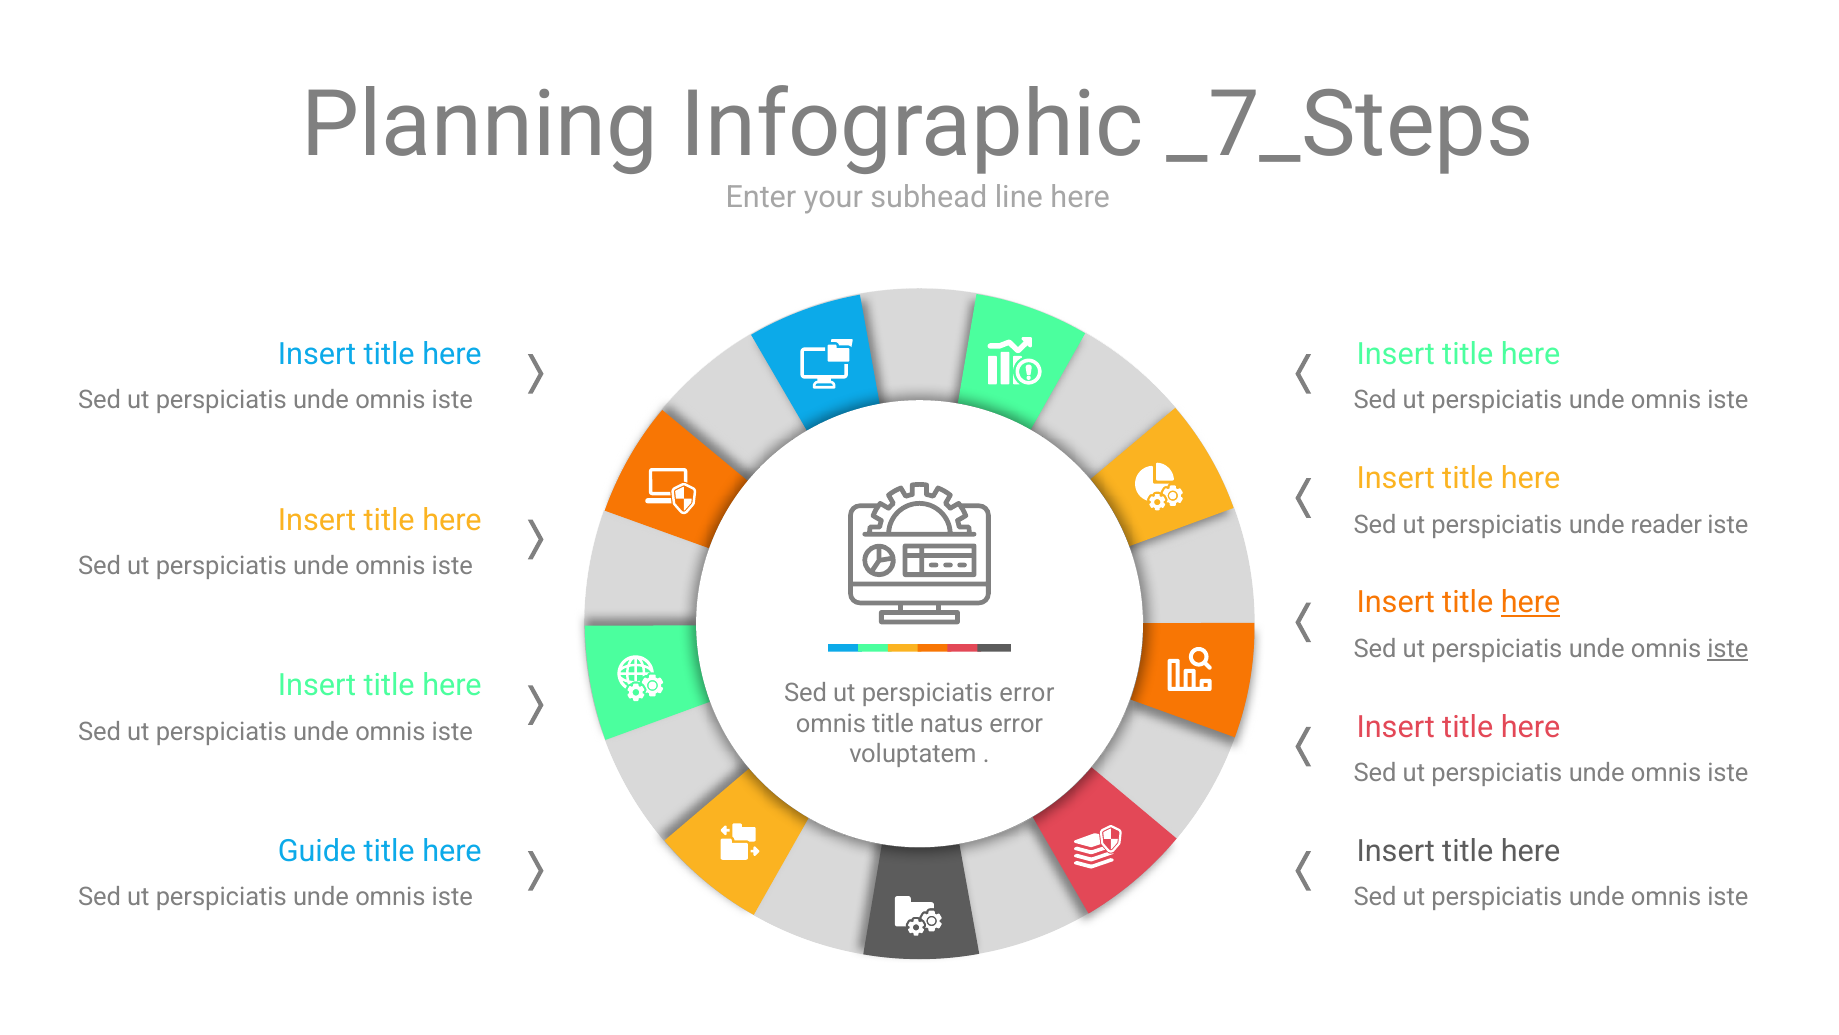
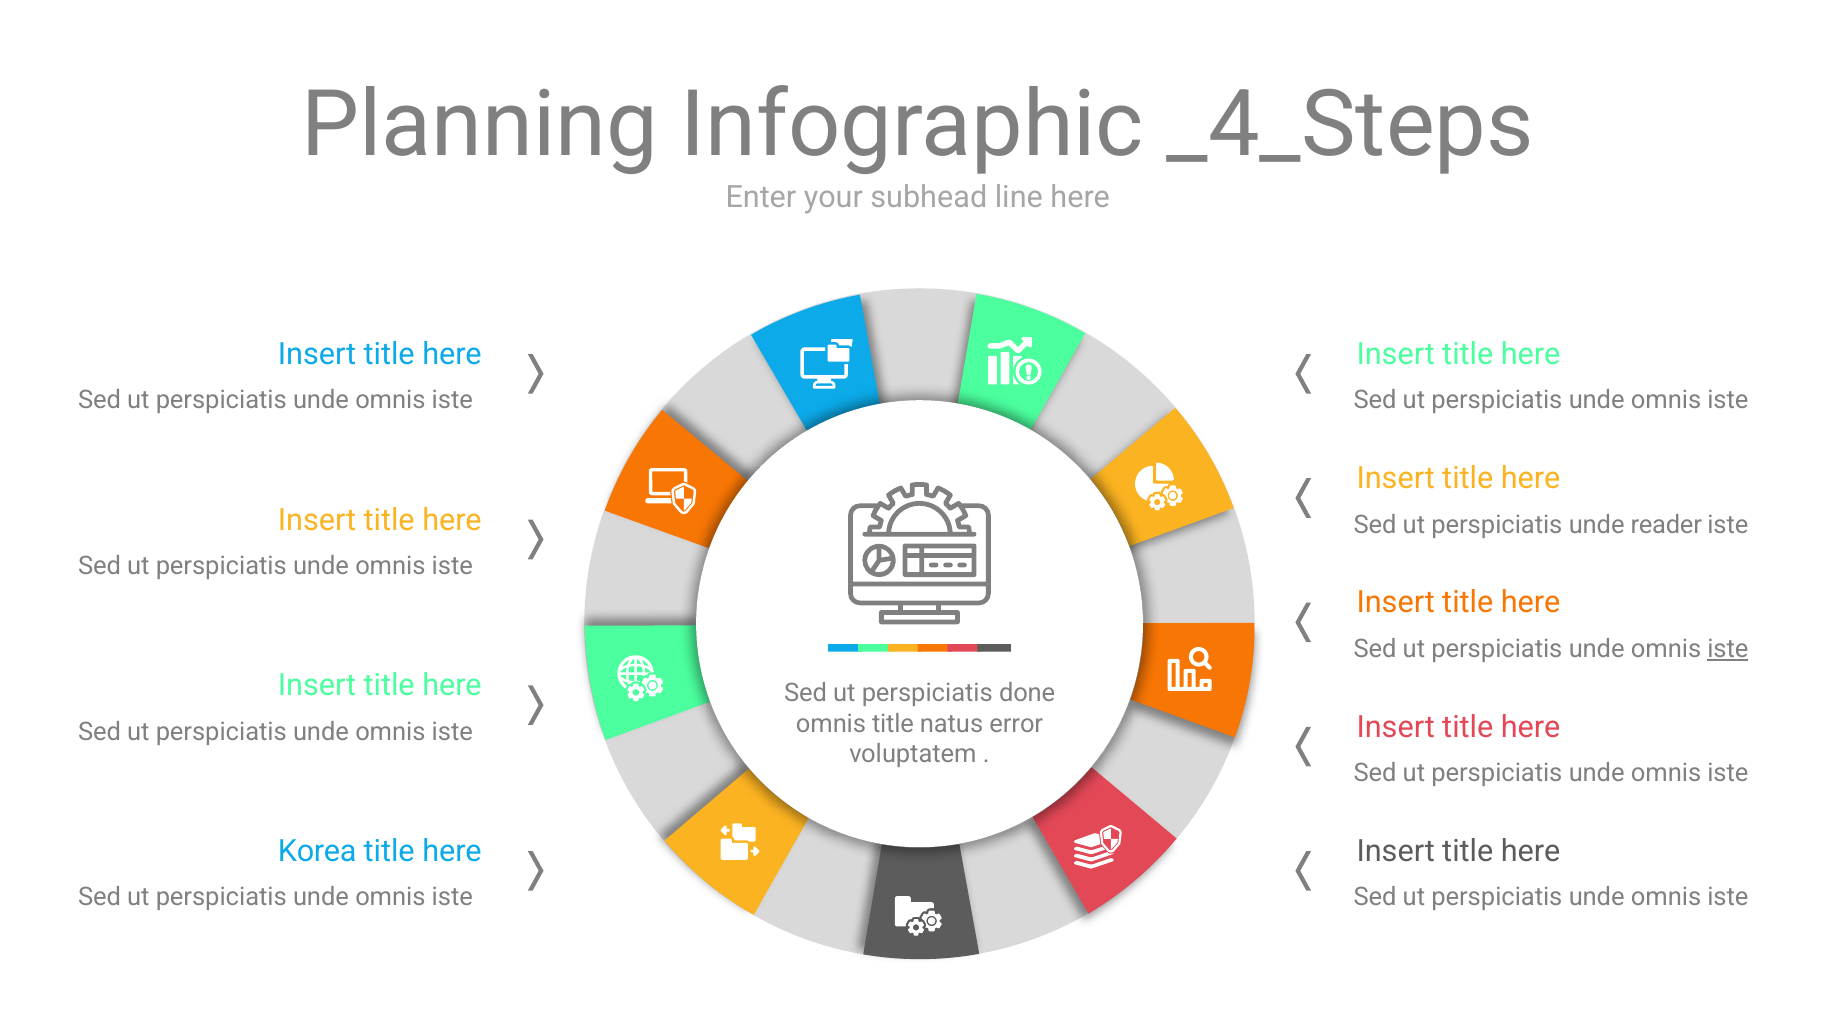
_7_Steps: _7_Steps -> _4_Steps
here at (1531, 602) underline: present -> none
perspiciatis error: error -> done
Guide: Guide -> Korea
